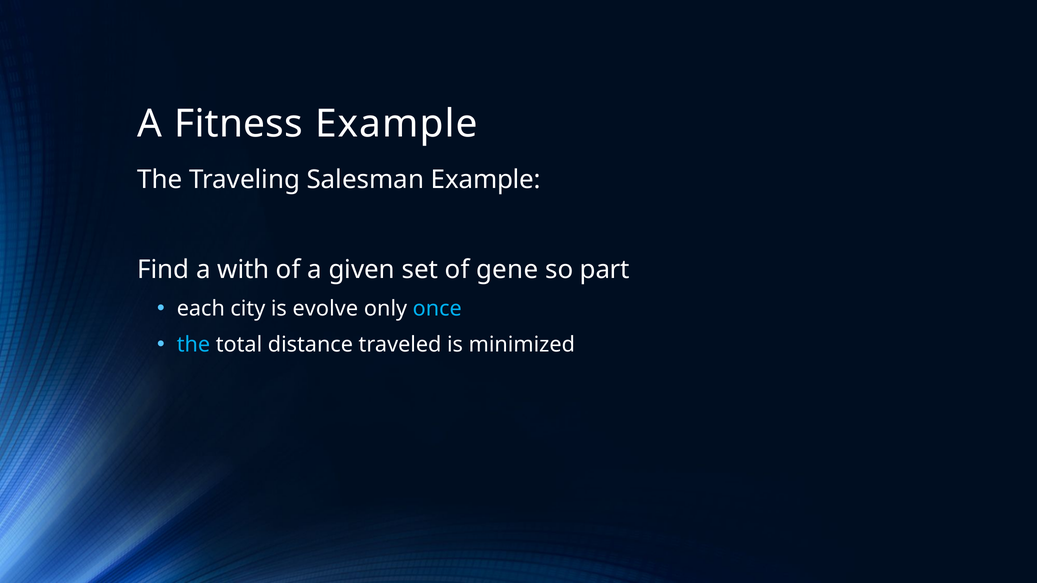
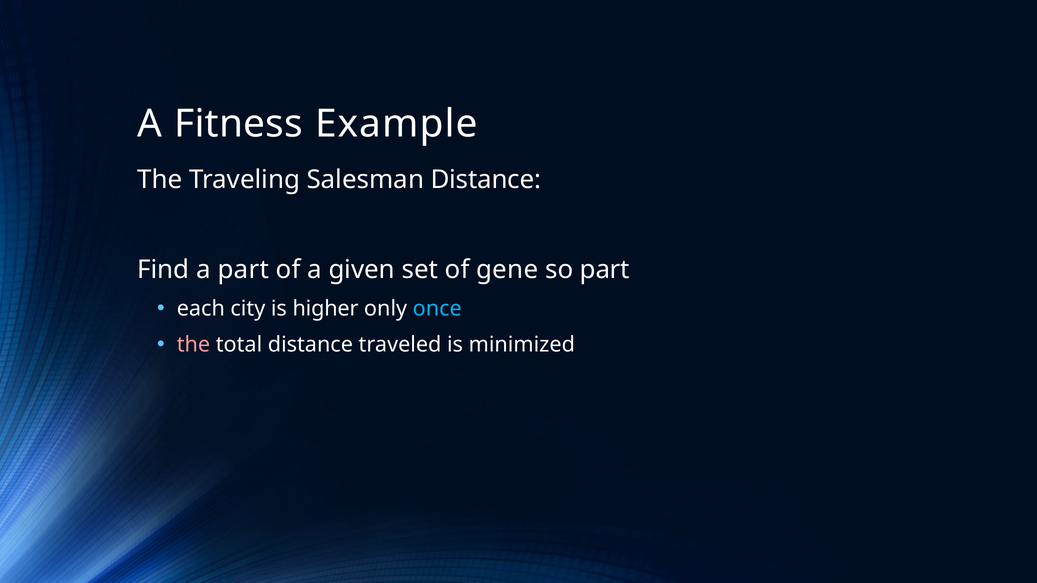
Salesman Example: Example -> Distance
a with: with -> part
evolve: evolve -> higher
the at (193, 345) colour: light blue -> pink
